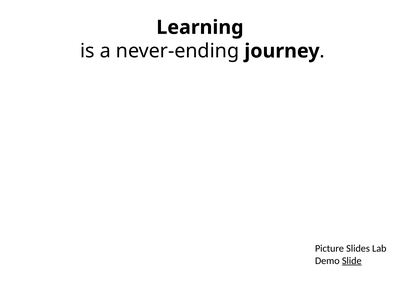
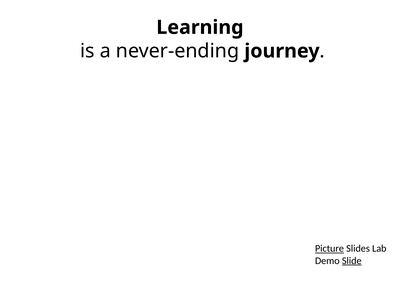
Picture underline: none -> present
